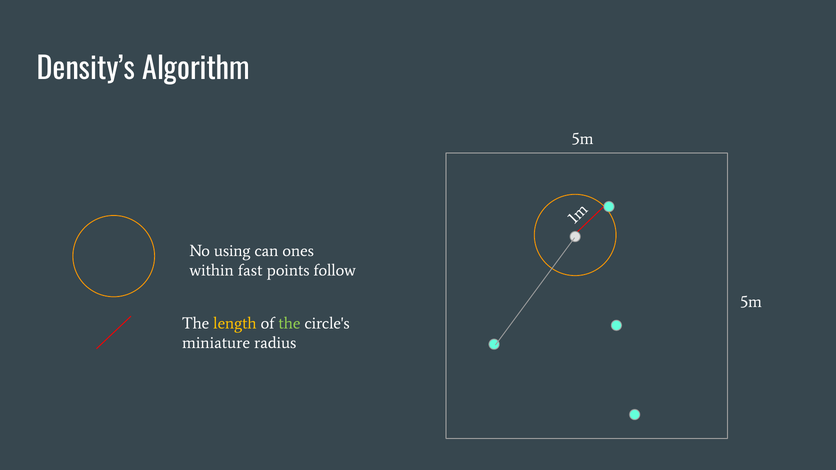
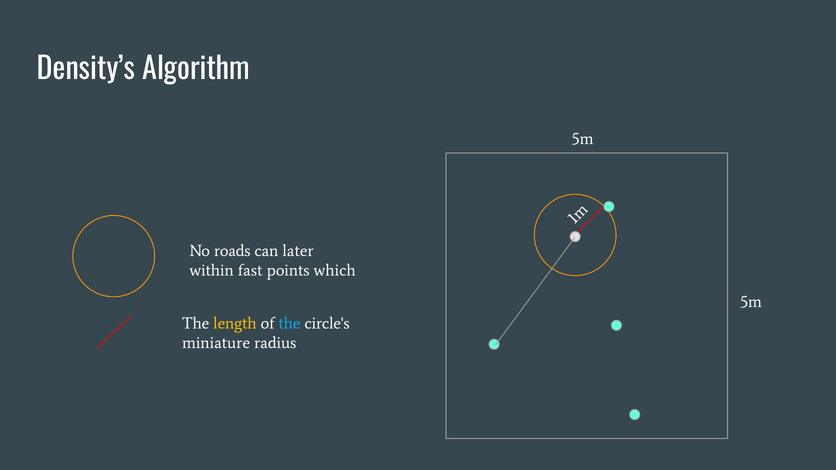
using: using -> roads
ones: ones -> later
follow: follow -> which
the at (289, 324) colour: light green -> light blue
